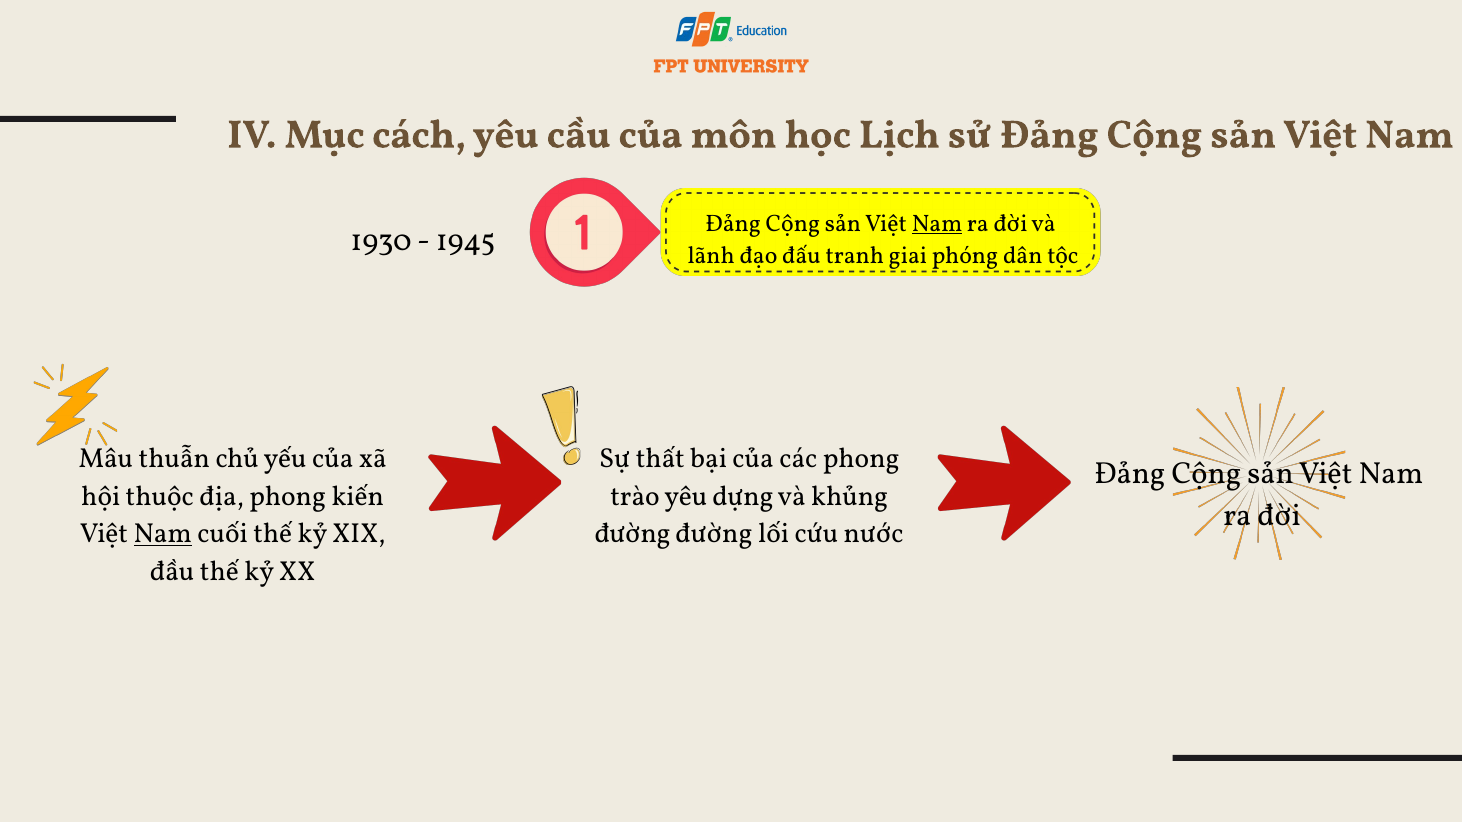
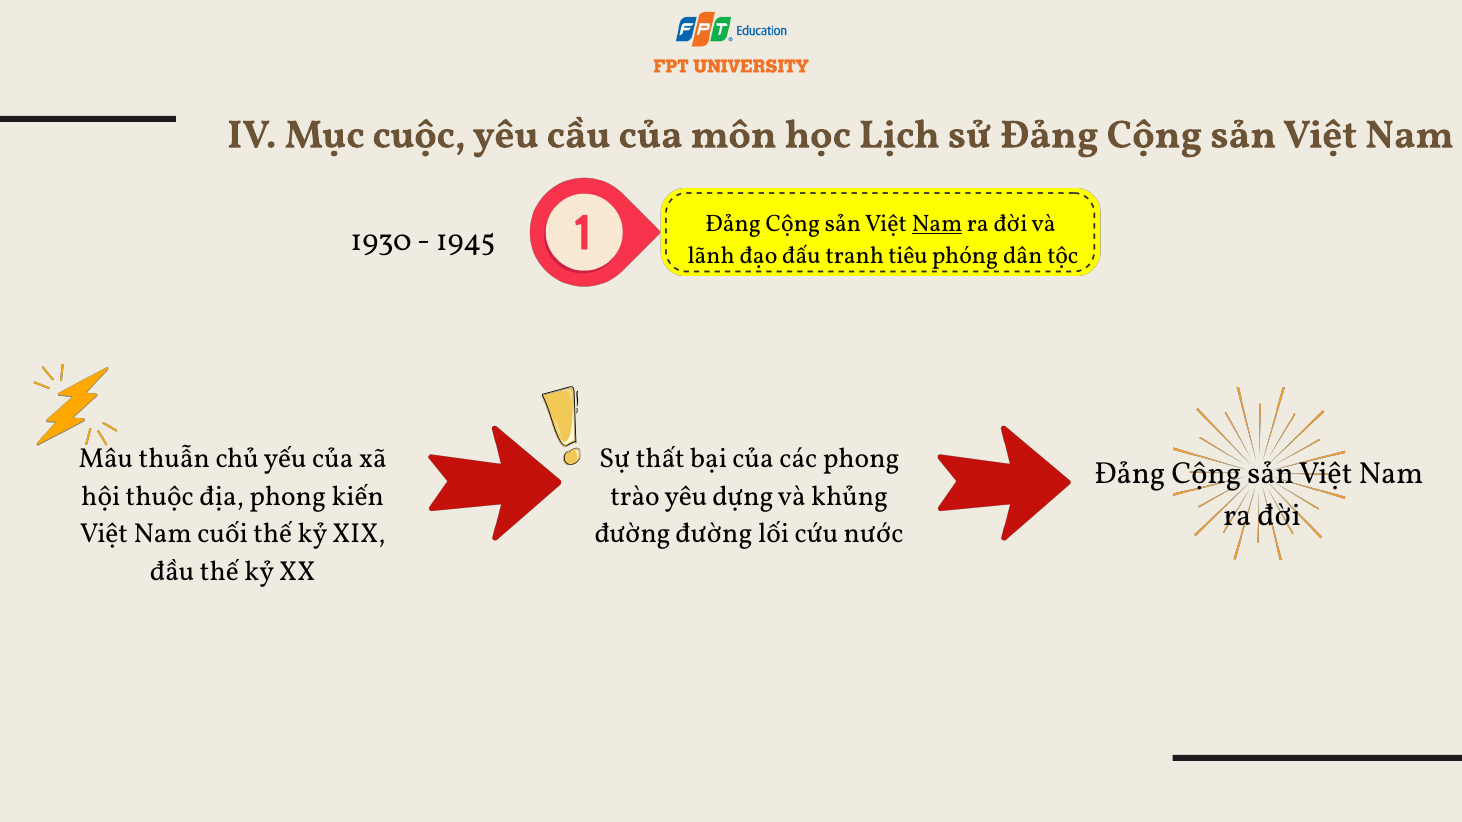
cách: cách -> cuộc
giai: giai -> tiêu
Nam at (163, 534) underline: present -> none
